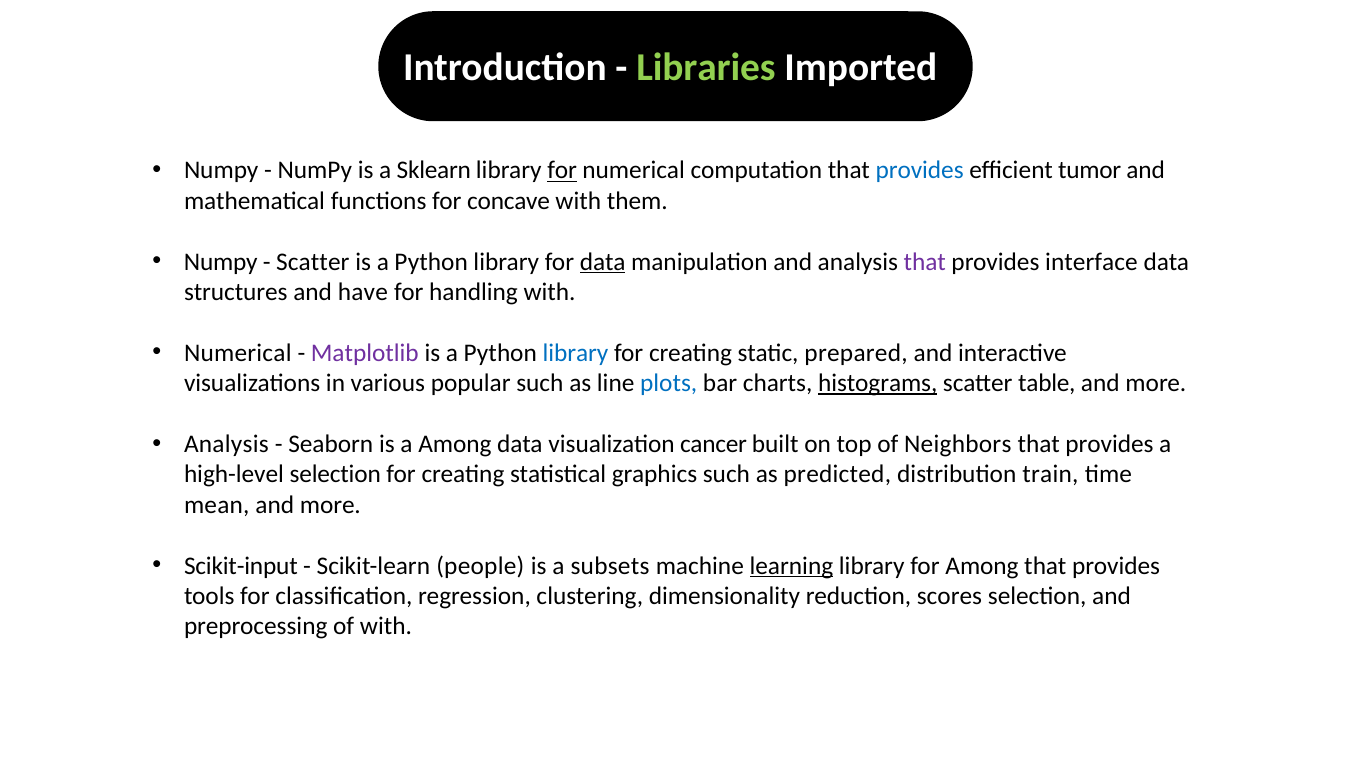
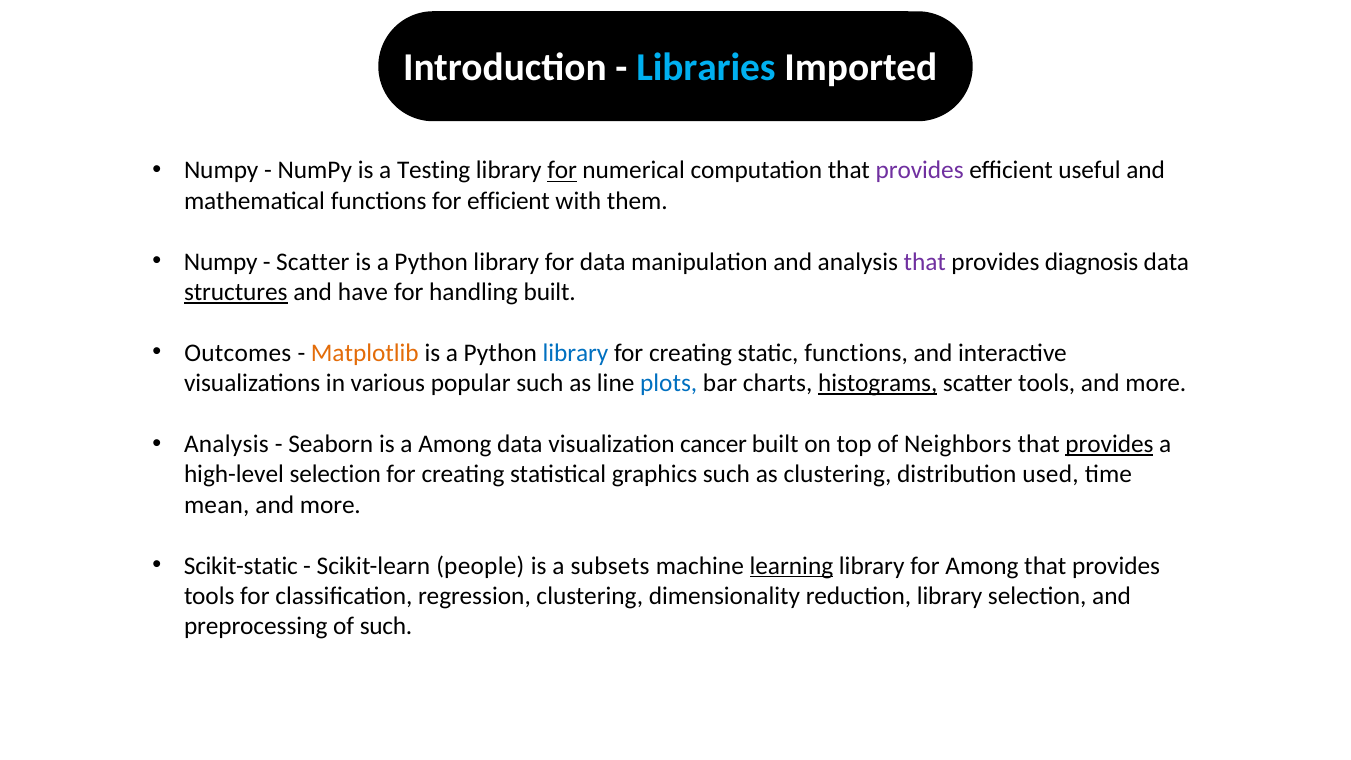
Libraries colour: light green -> light blue
Sklearn: Sklearn -> Testing
provides at (920, 171) colour: blue -> purple
tumor: tumor -> useful
for concave: concave -> efficient
data at (603, 262) underline: present -> none
interface: interface -> diagnosis
structures underline: none -> present
handling with: with -> built
Numerical at (238, 353): Numerical -> Outcomes
Matplotlib colour: purple -> orange
static prepared: prepared -> functions
scatter table: table -> tools
provides at (1109, 444) underline: none -> present
as predicted: predicted -> clustering
train: train -> used
Scikit-input: Scikit-input -> Scikit-static
reduction scores: scores -> library
of with: with -> such
